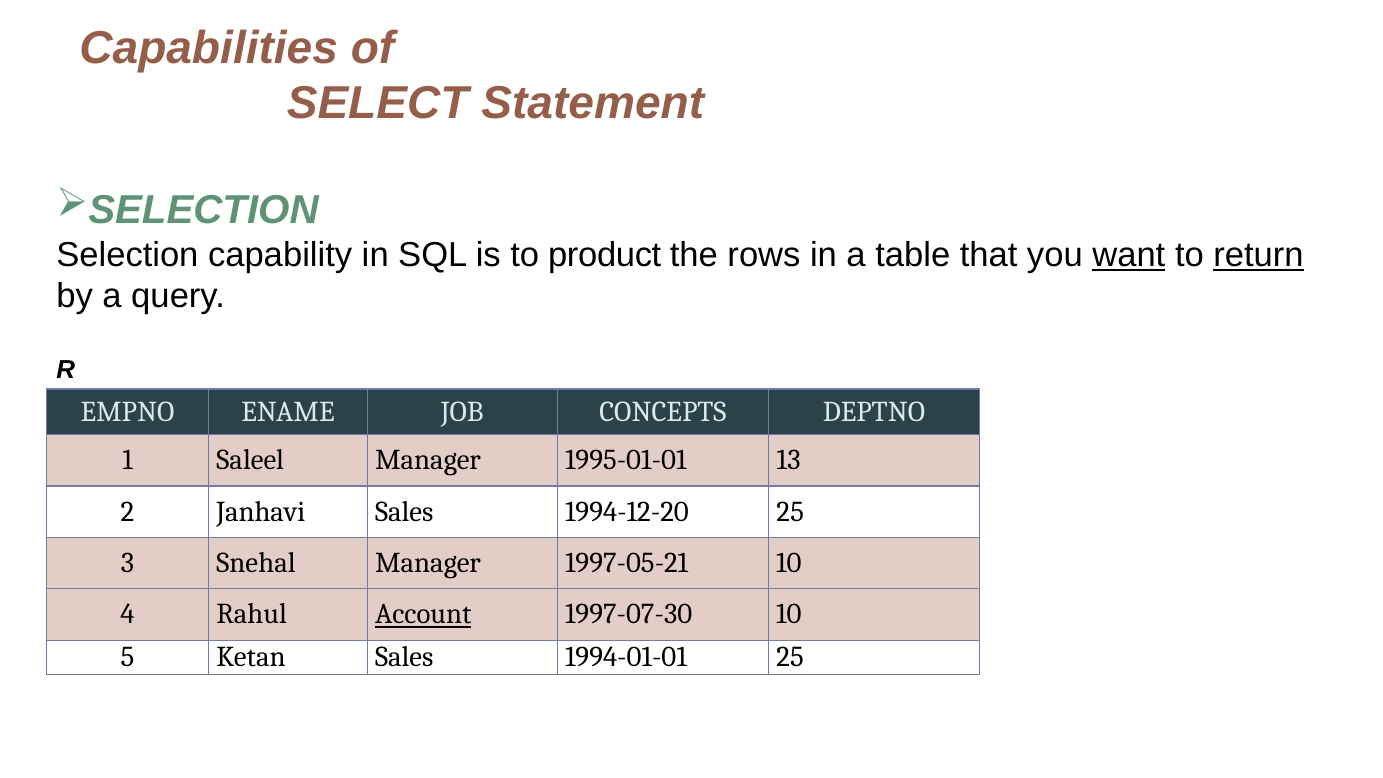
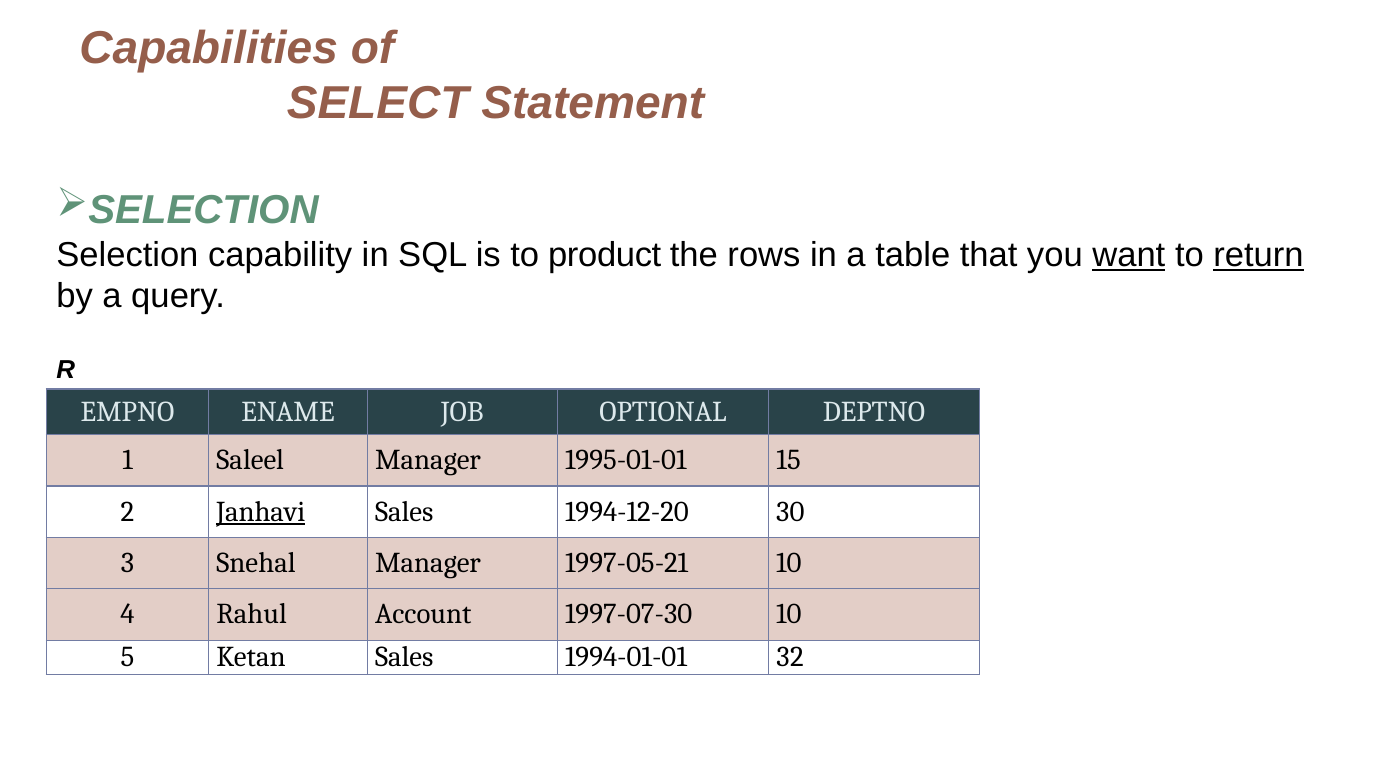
CONCEPTS: CONCEPTS -> OPTIONAL
13: 13 -> 15
Janhavi underline: none -> present
1994-12-20 25: 25 -> 30
Account underline: present -> none
1994-01-01 25: 25 -> 32
